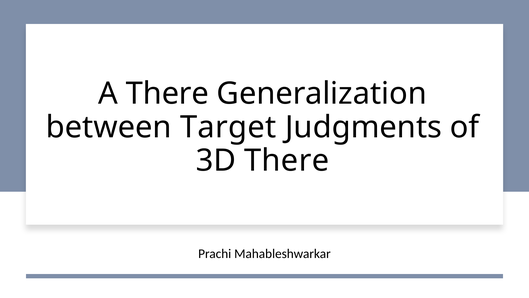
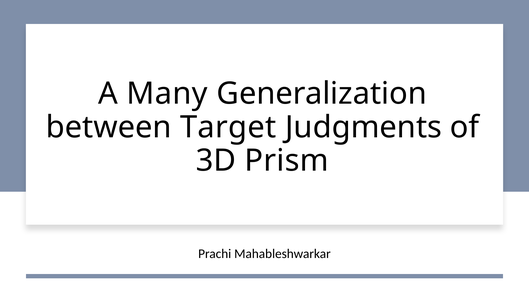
A There: There -> Many
3D There: There -> Prism
